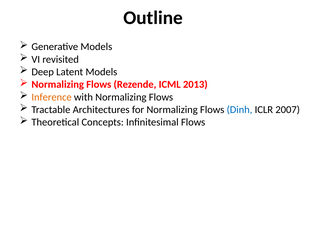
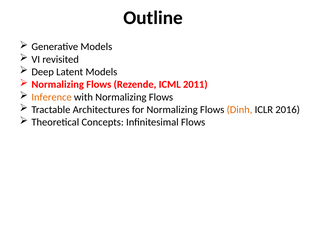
2013: 2013 -> 2011
Dinh colour: blue -> orange
2007: 2007 -> 2016
